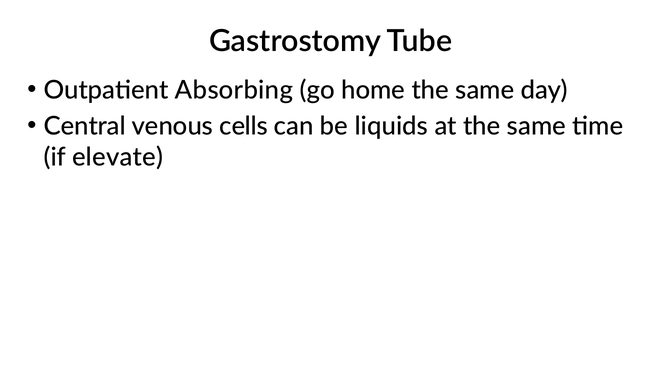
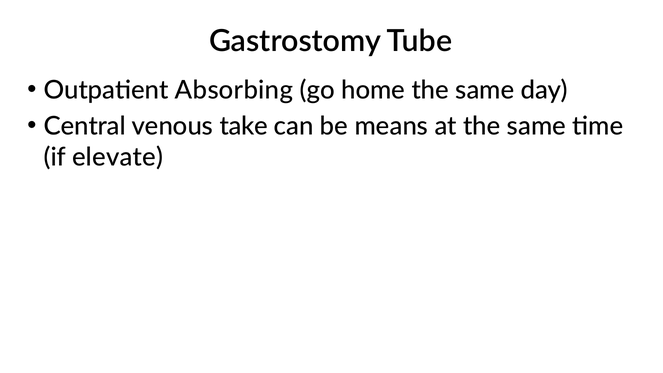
cells: cells -> take
liquids: liquids -> means
